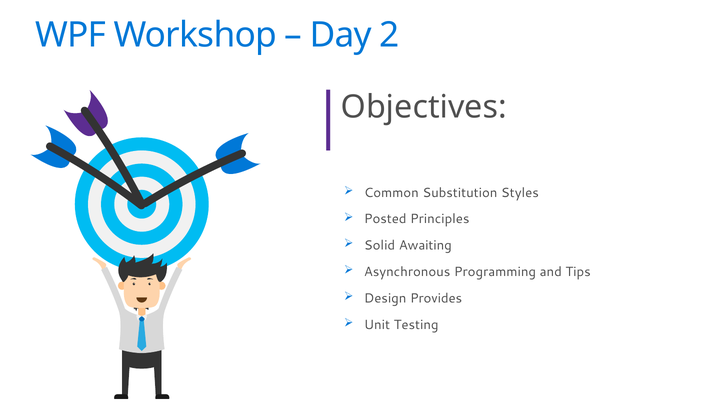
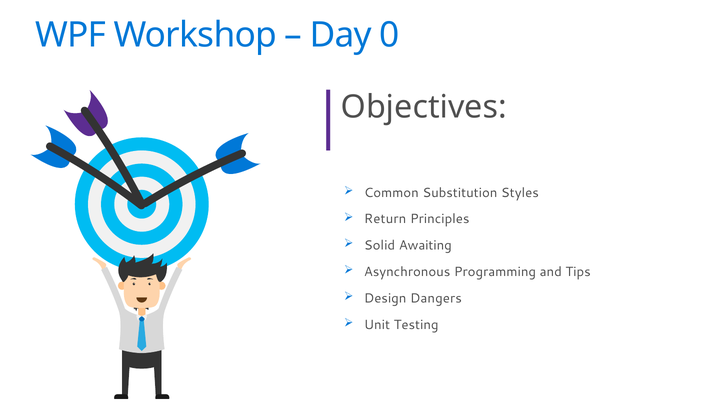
2: 2 -> 0
Posted: Posted -> Return
Provides: Provides -> Dangers
